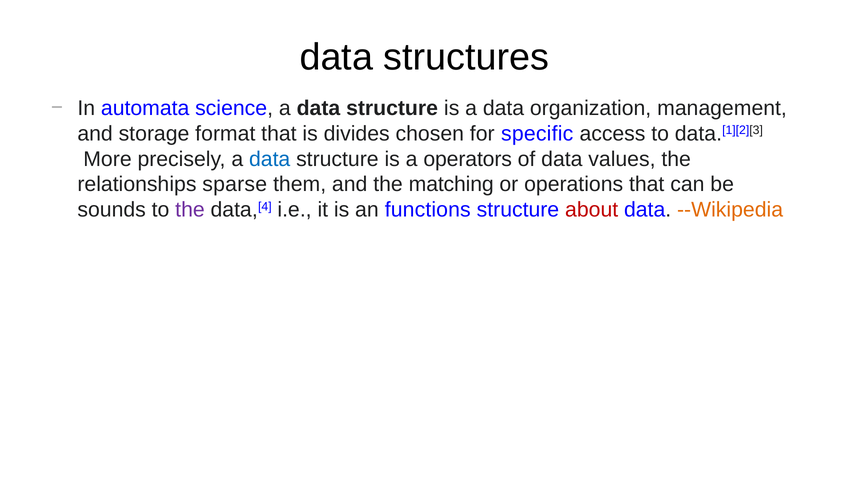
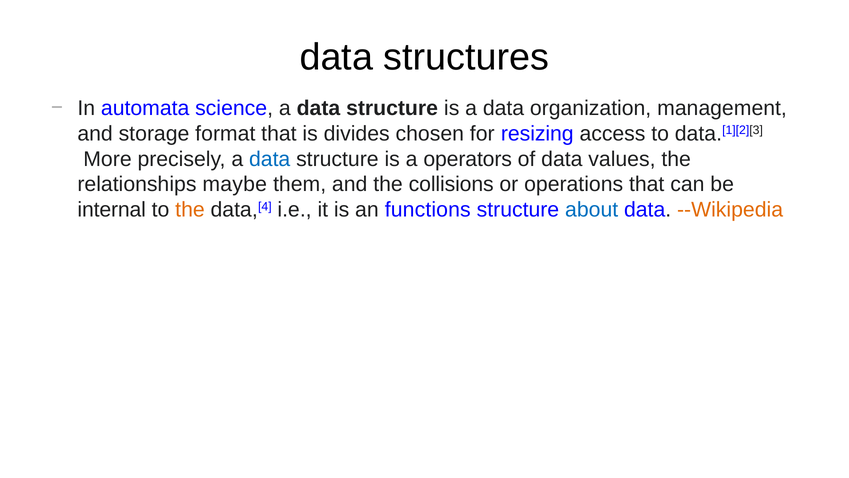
specific: specific -> resizing
sparse: sparse -> maybe
matching: matching -> collisions
sounds: sounds -> internal
the at (190, 210) colour: purple -> orange
about colour: red -> blue
